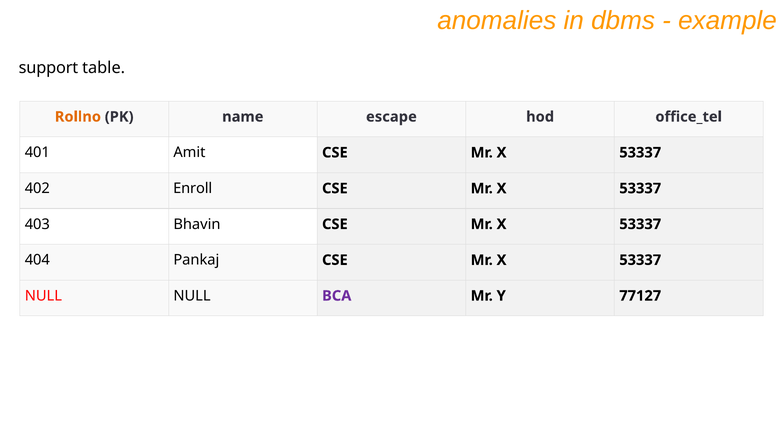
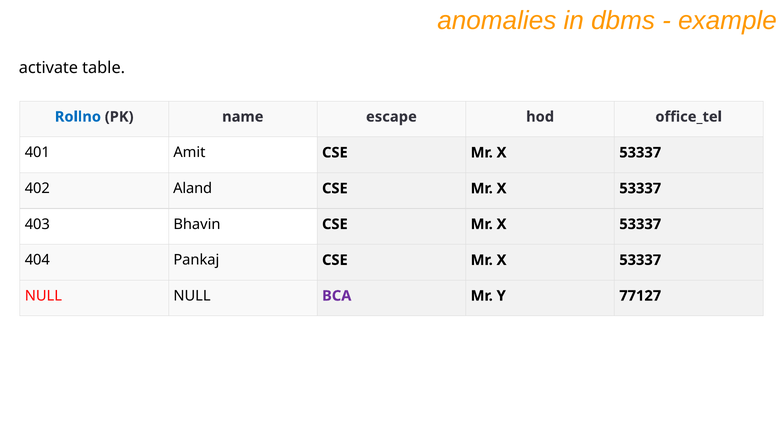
support: support -> activate
Rollno colour: orange -> blue
Enroll: Enroll -> Aland
